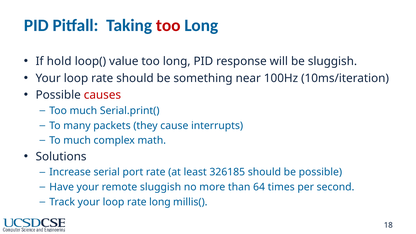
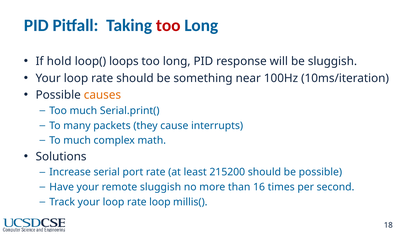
value: value -> loops
causes colour: red -> orange
326185: 326185 -> 215200
64: 64 -> 16
rate long: long -> loop
